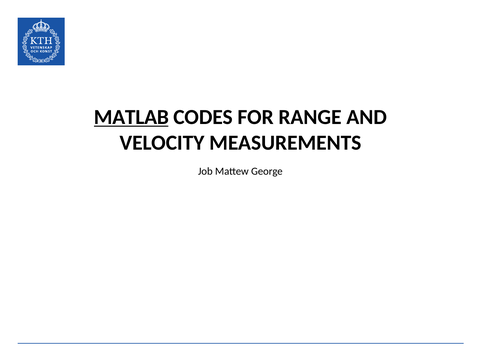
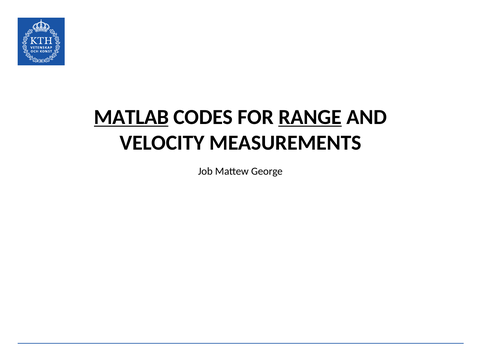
RANGE underline: none -> present
